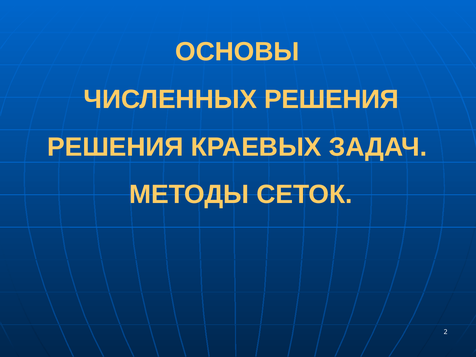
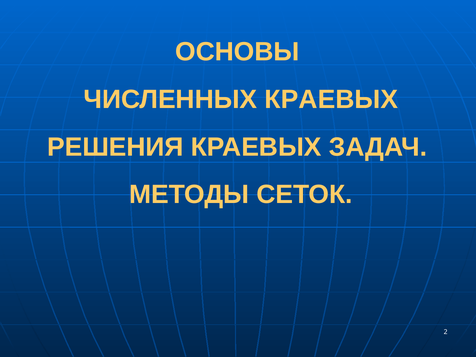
ЧИСЛЕННЫХ РЕШЕНИЯ: РЕШЕНИЯ -> КРАЕВЫХ
